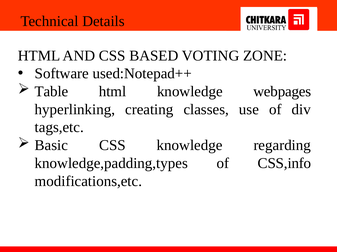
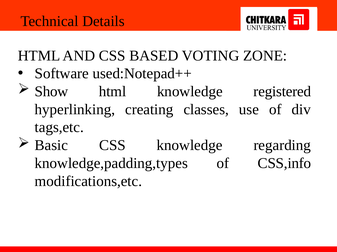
Table: Table -> Show
webpages: webpages -> registered
